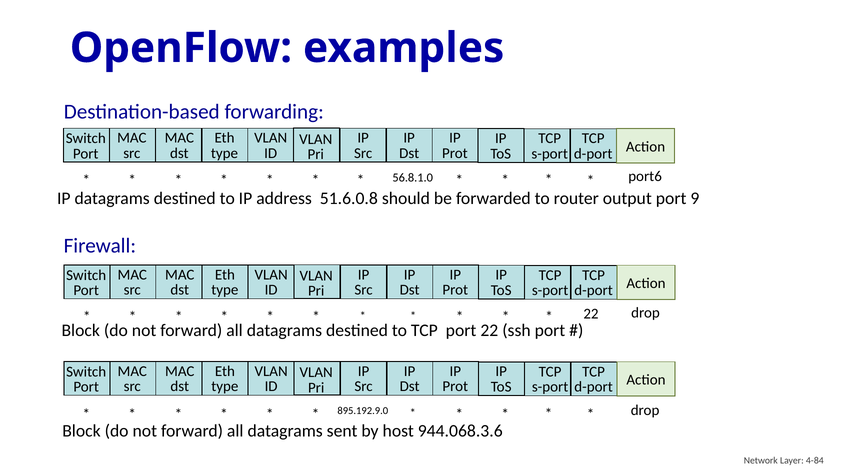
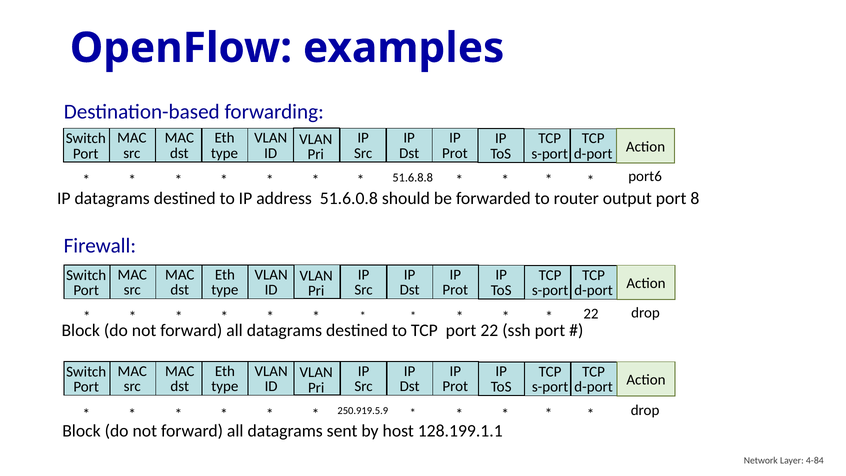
56.8.1.0: 56.8.1.0 -> 51.6.8.8
9: 9 -> 8
895.192.9.0: 895.192.9.0 -> 250.919.5.9
944.068.3.6: 944.068.3.6 -> 128.199.1.1
